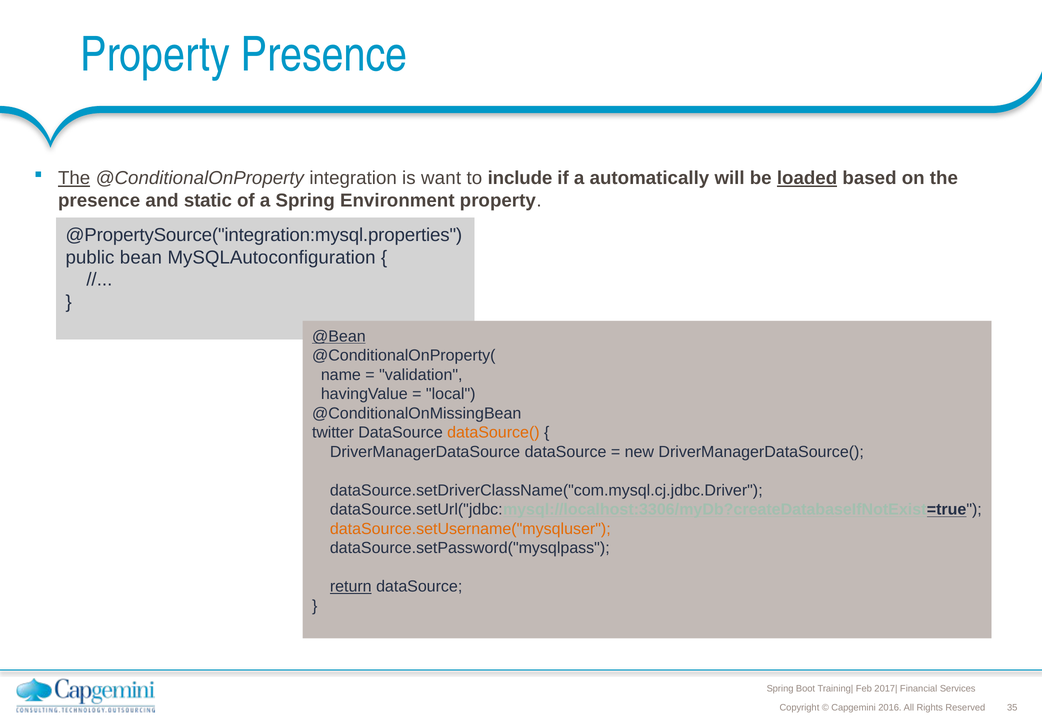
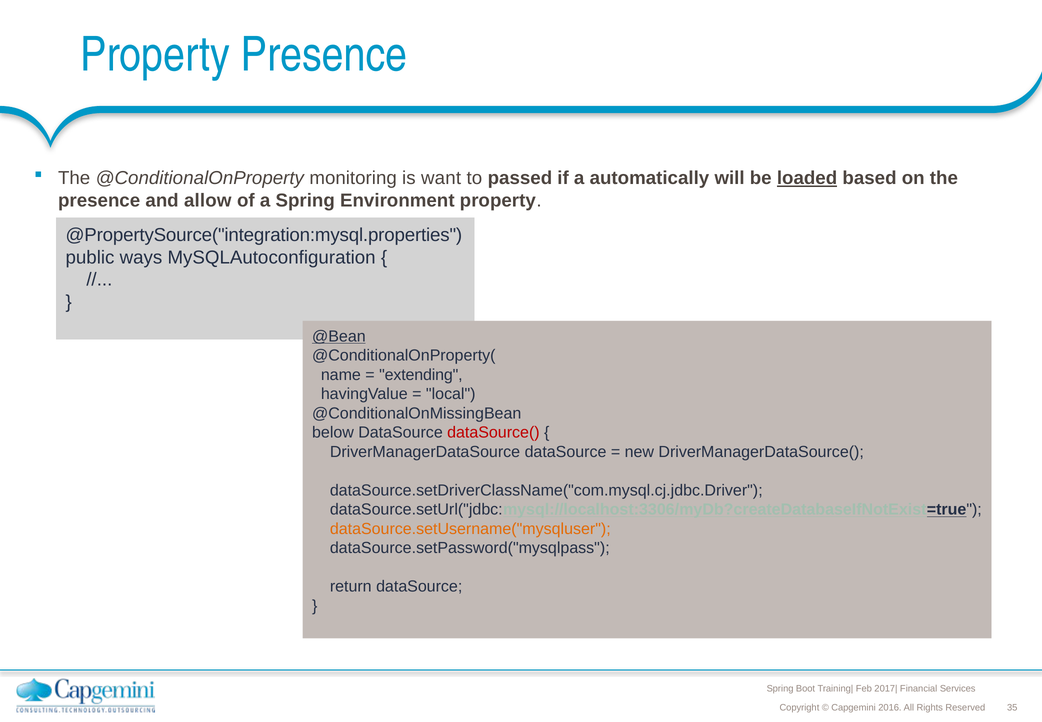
The at (74, 178) underline: present -> none
integration: integration -> monitoring
include: include -> passed
static: static -> allow
bean: bean -> ways
validation: validation -> extending
twitter: twitter -> below
dataSource( colour: orange -> red
return underline: present -> none
